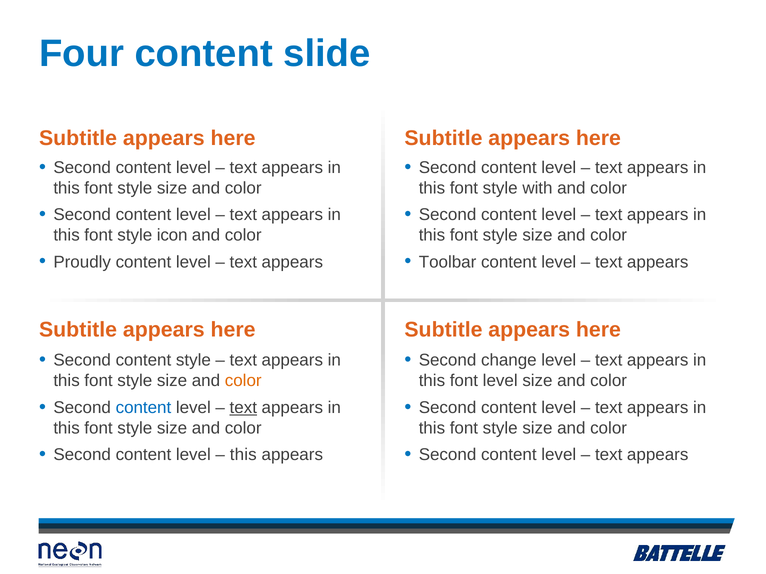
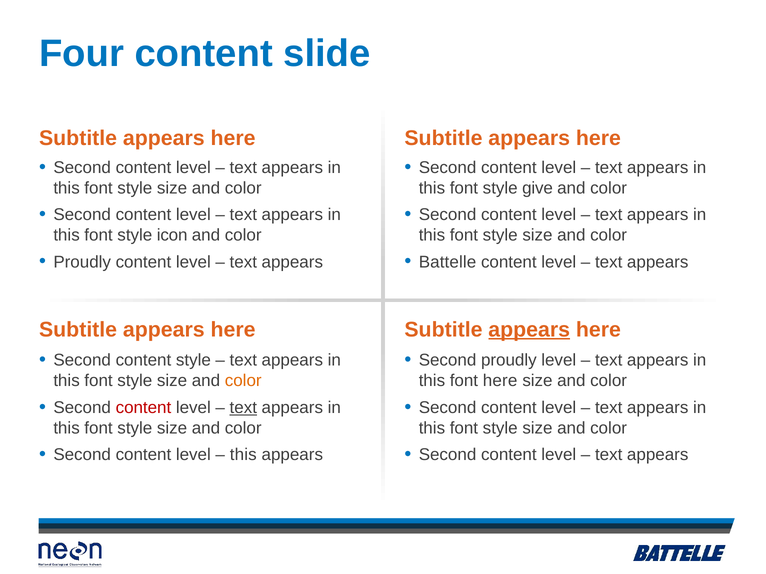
with: with -> give
Toolbar: Toolbar -> Battelle
appears at (529, 330) underline: none -> present
Second change: change -> proudly
font level: level -> here
content at (143, 408) colour: blue -> red
